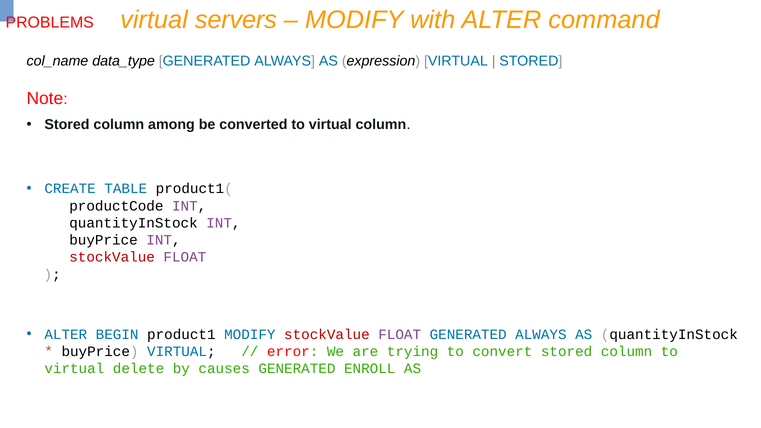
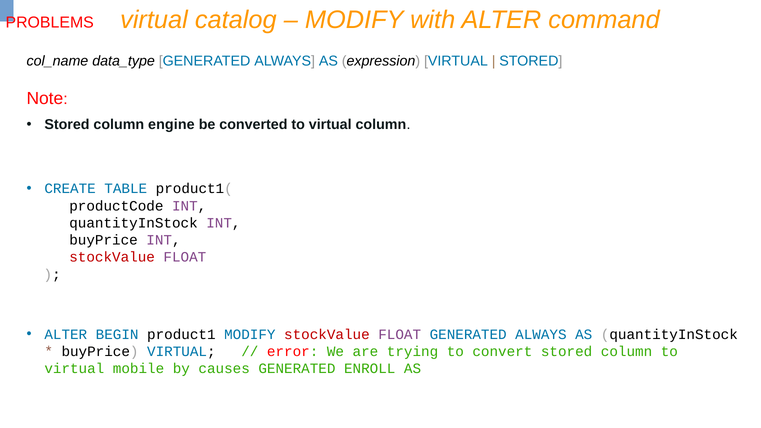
servers: servers -> catalog
among: among -> engine
delete: delete -> mobile
